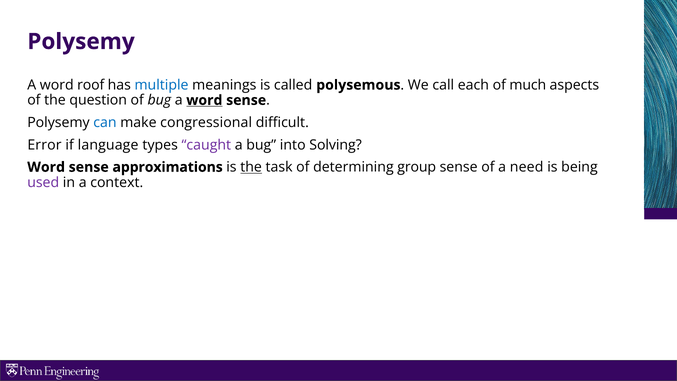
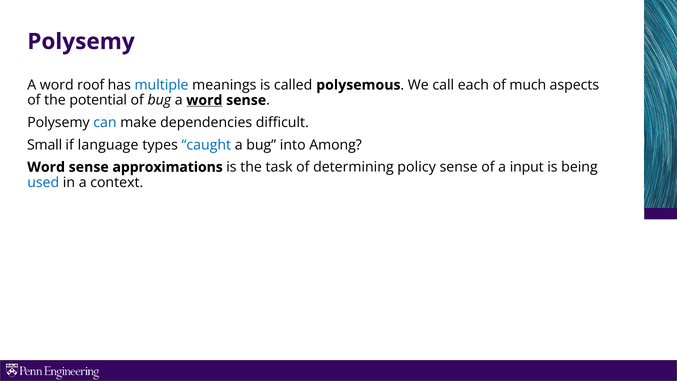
question: question -> potential
congressional: congressional -> dependencies
Error: Error -> Small
caught colour: purple -> blue
Solving: Solving -> Among
the at (251, 167) underline: present -> none
group: group -> policy
need: need -> input
used colour: purple -> blue
